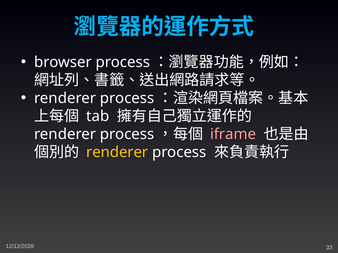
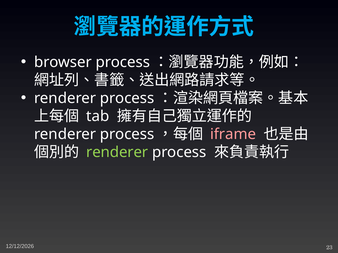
renderer at (117, 153) colour: yellow -> light green
